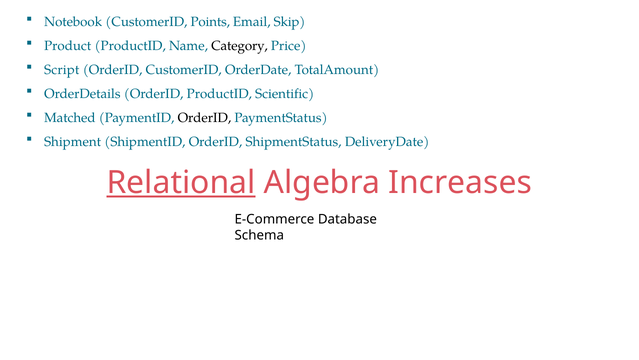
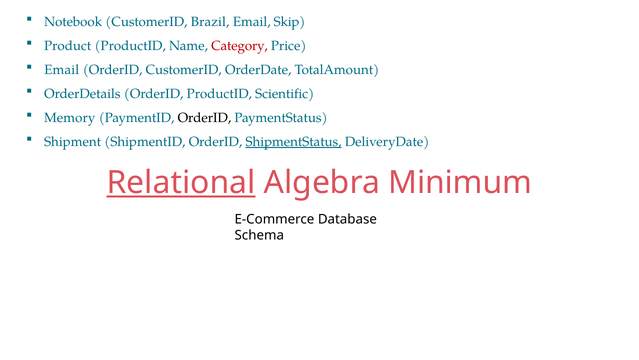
Points: Points -> Brazil
Category colour: black -> red
Script at (62, 70): Script -> Email
Matched: Matched -> Memory
ShipmentStatus underline: none -> present
Increases: Increases -> Minimum
